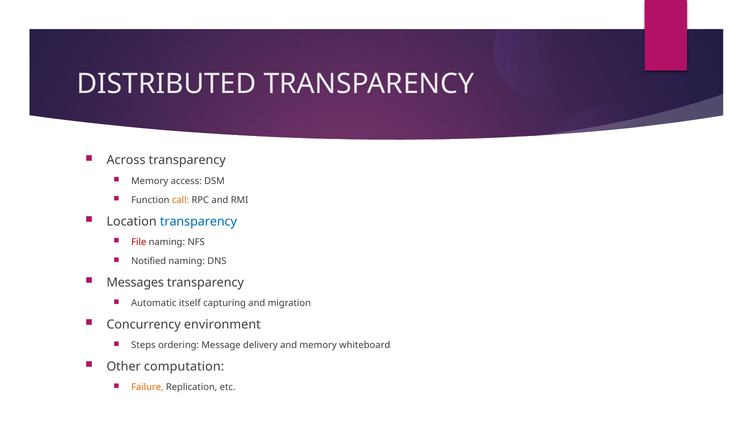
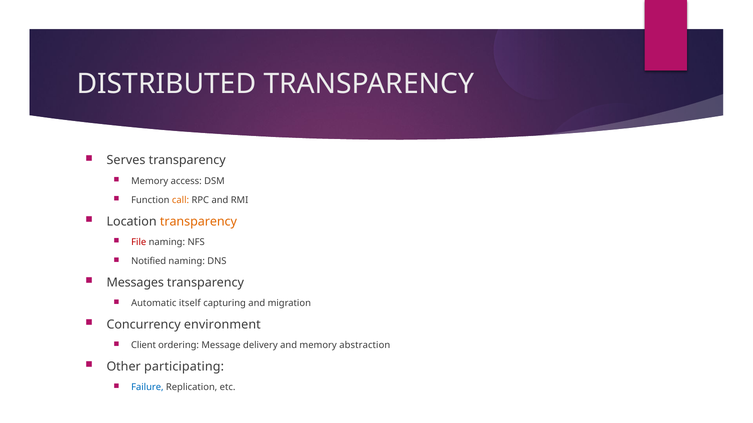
Across: Across -> Serves
transparency at (198, 222) colour: blue -> orange
Steps: Steps -> Client
whiteboard: whiteboard -> abstraction
computation: computation -> participating
Failure colour: orange -> blue
